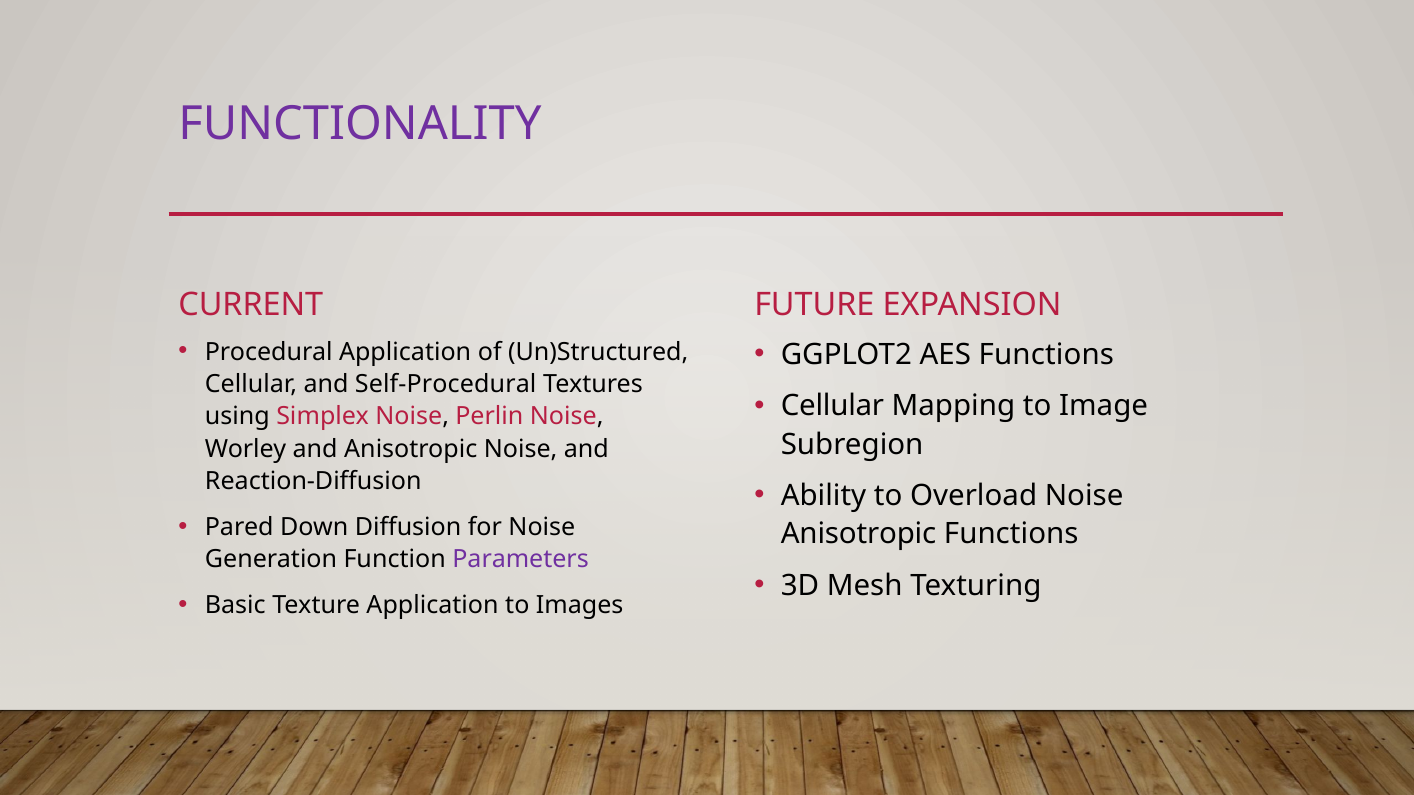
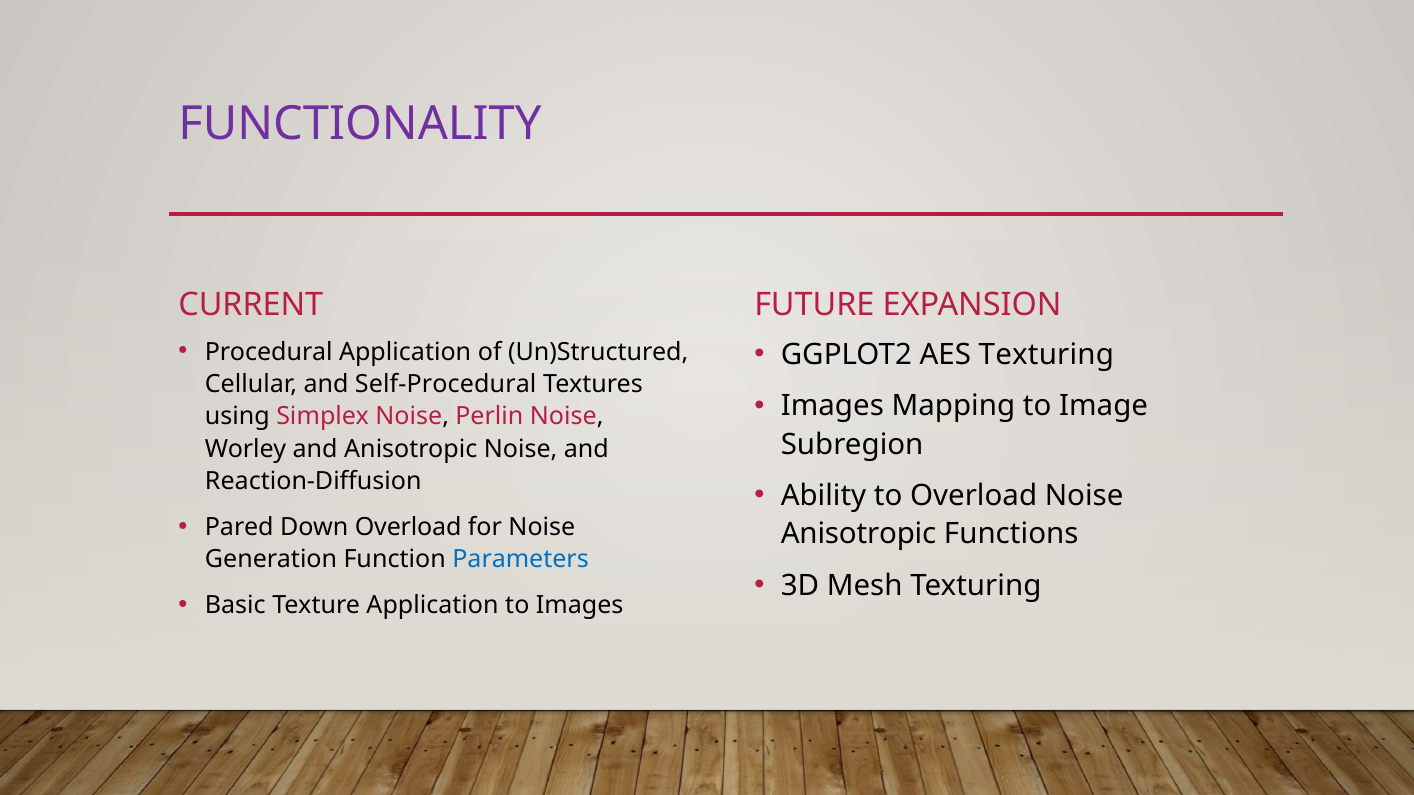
AES Functions: Functions -> Texturing
Cellular at (832, 406): Cellular -> Images
Down Diffusion: Diffusion -> Overload
Parameters colour: purple -> blue
